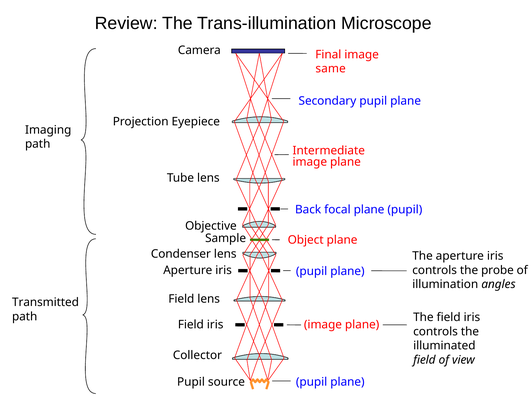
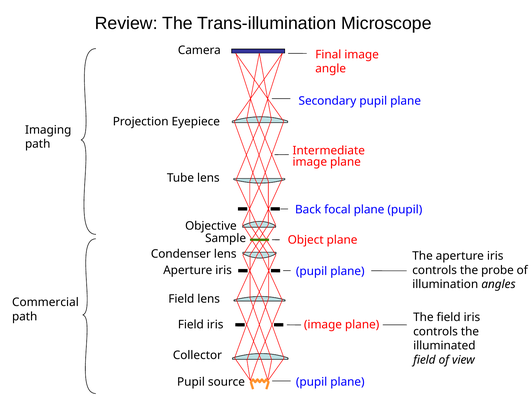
same: same -> angle
Transmitted: Transmitted -> Commercial
